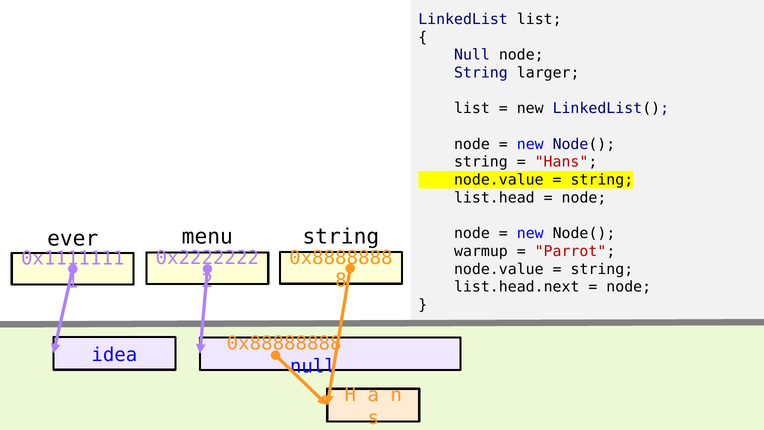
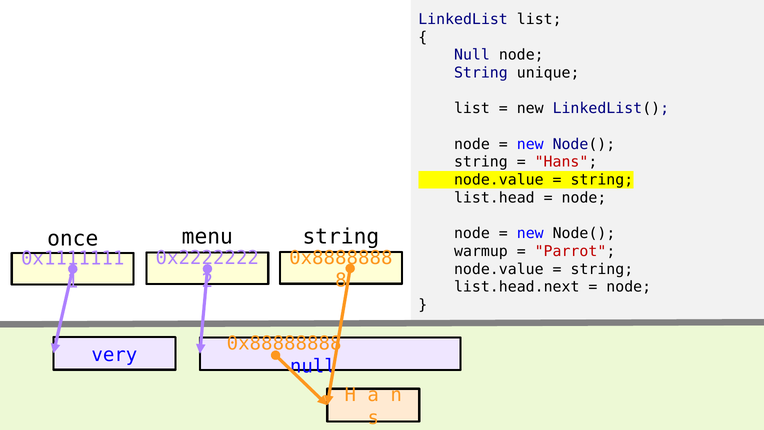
larger: larger -> unique
ever: ever -> once
idea: idea -> very
